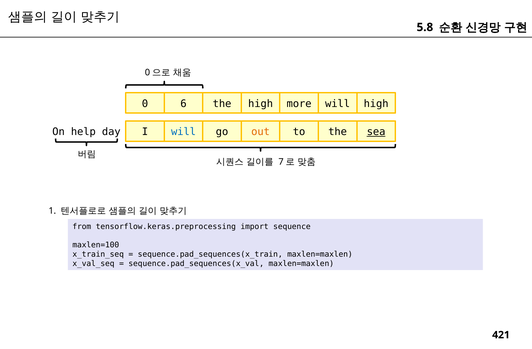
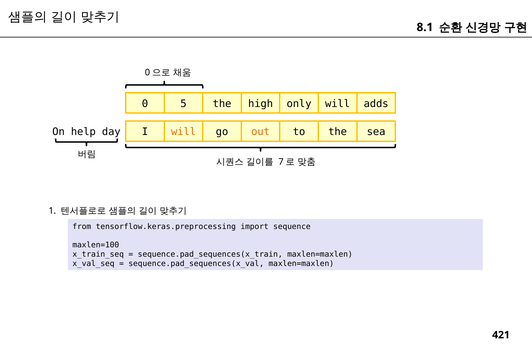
5.8: 5.8 -> 8.1
6: 6 -> 5
more: more -> only
will high: high -> adds
will at (184, 132) colour: blue -> orange
sea underline: present -> none
